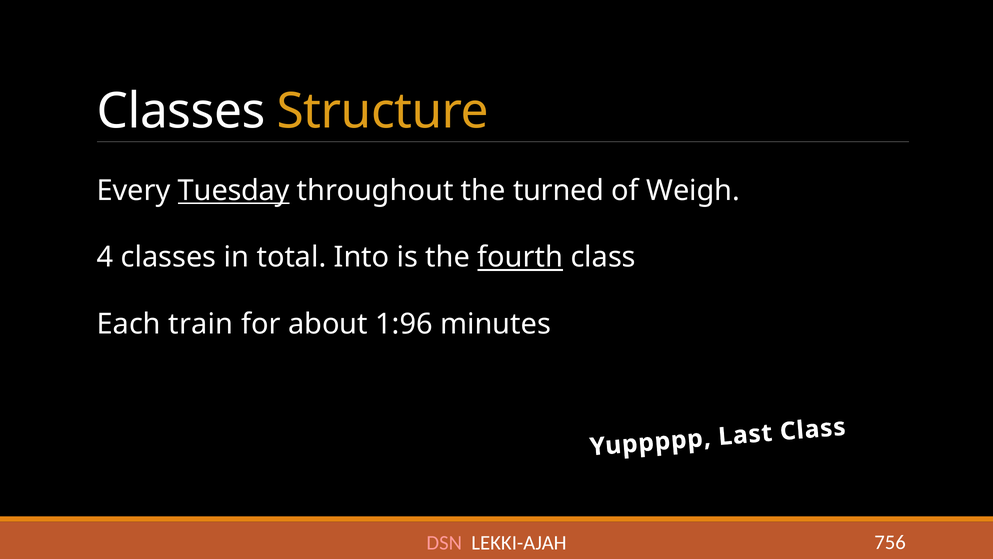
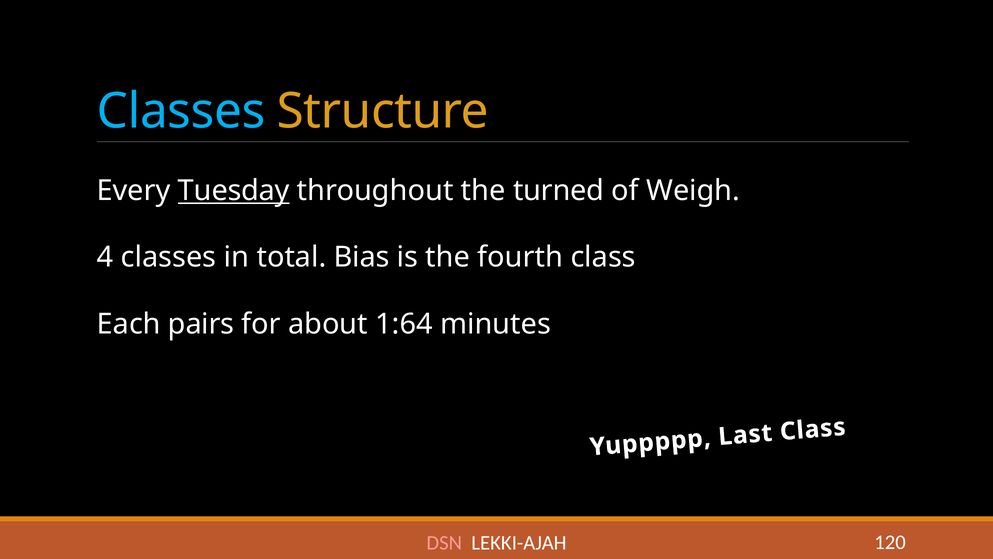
Classes at (181, 111) colour: white -> light blue
Into: Into -> Bias
fourth underline: present -> none
train: train -> pairs
1:96: 1:96 -> 1:64
756: 756 -> 120
